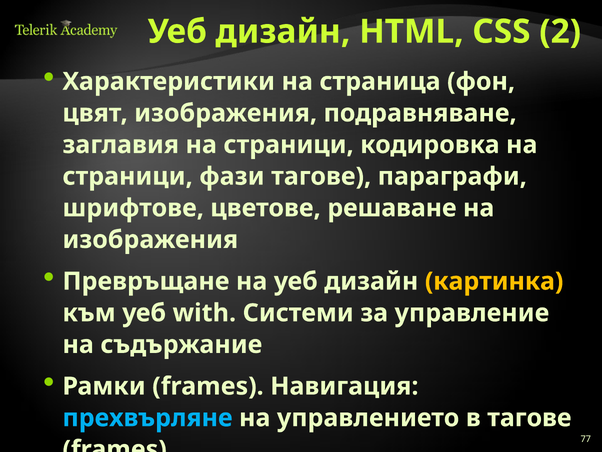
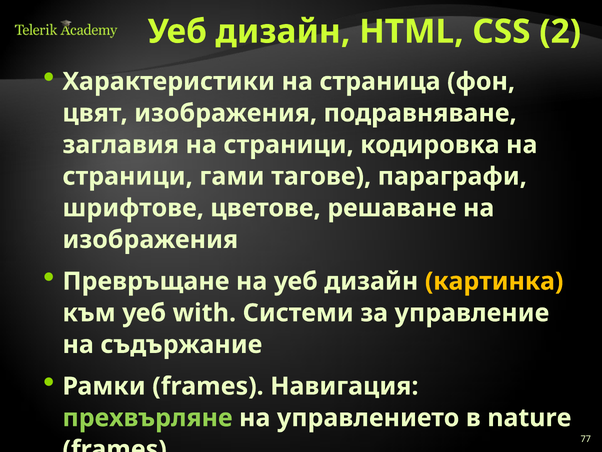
фази: фази -> гами
прехвърляне colour: light blue -> light green
в тагове: тагове -> nature
